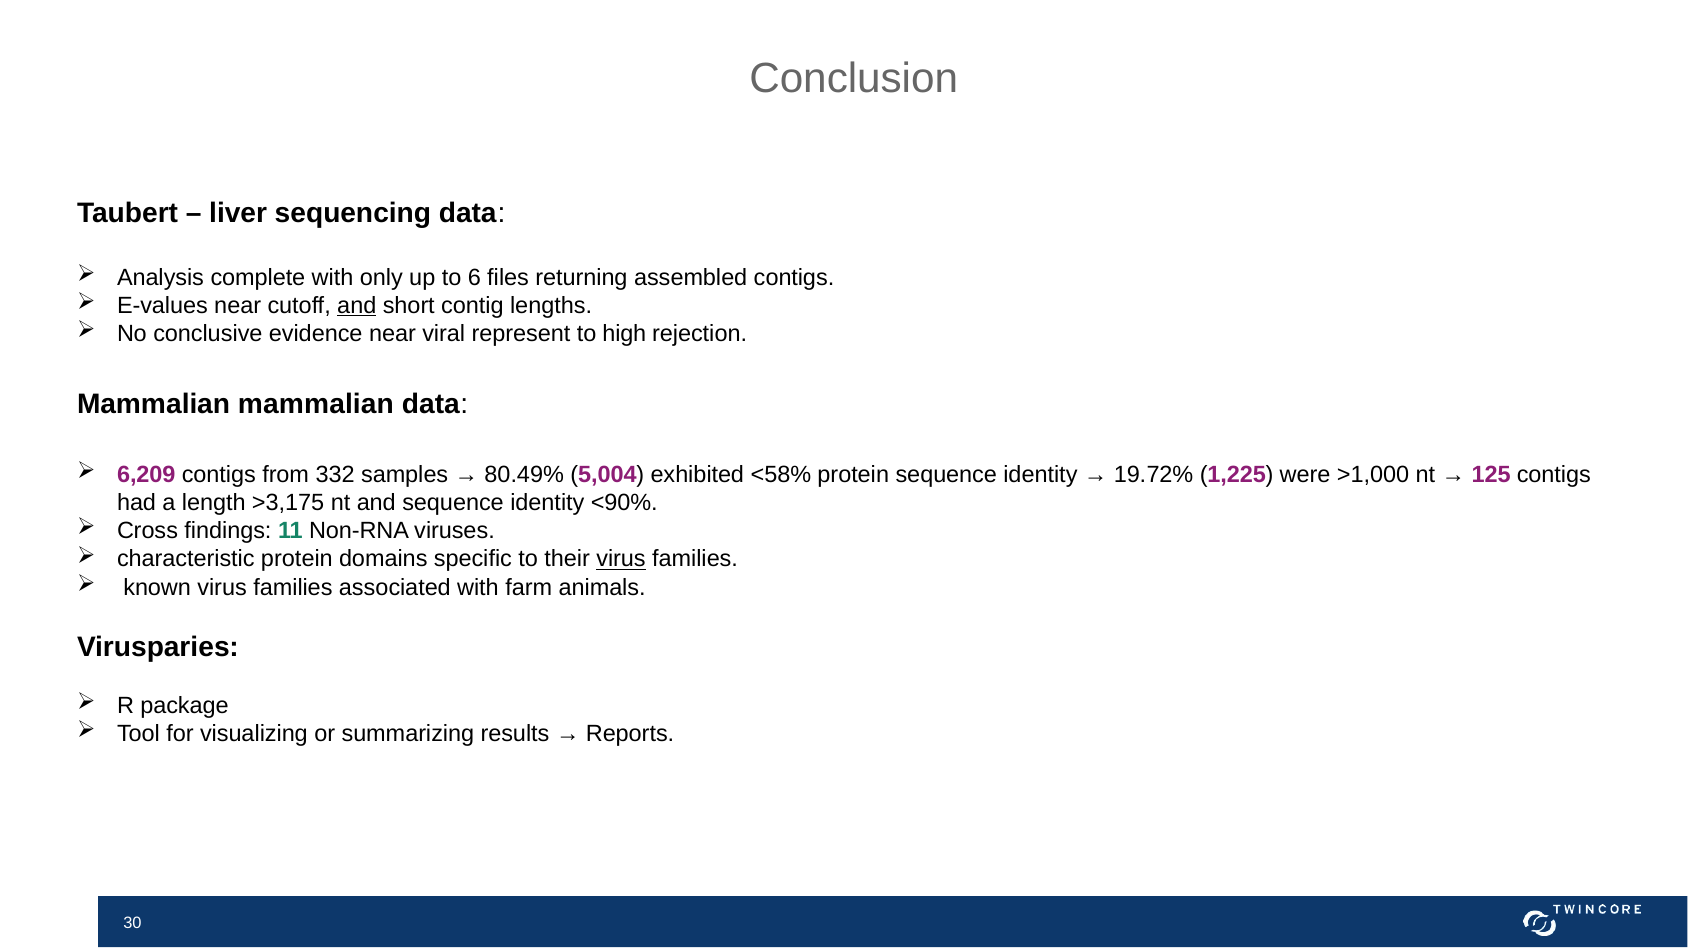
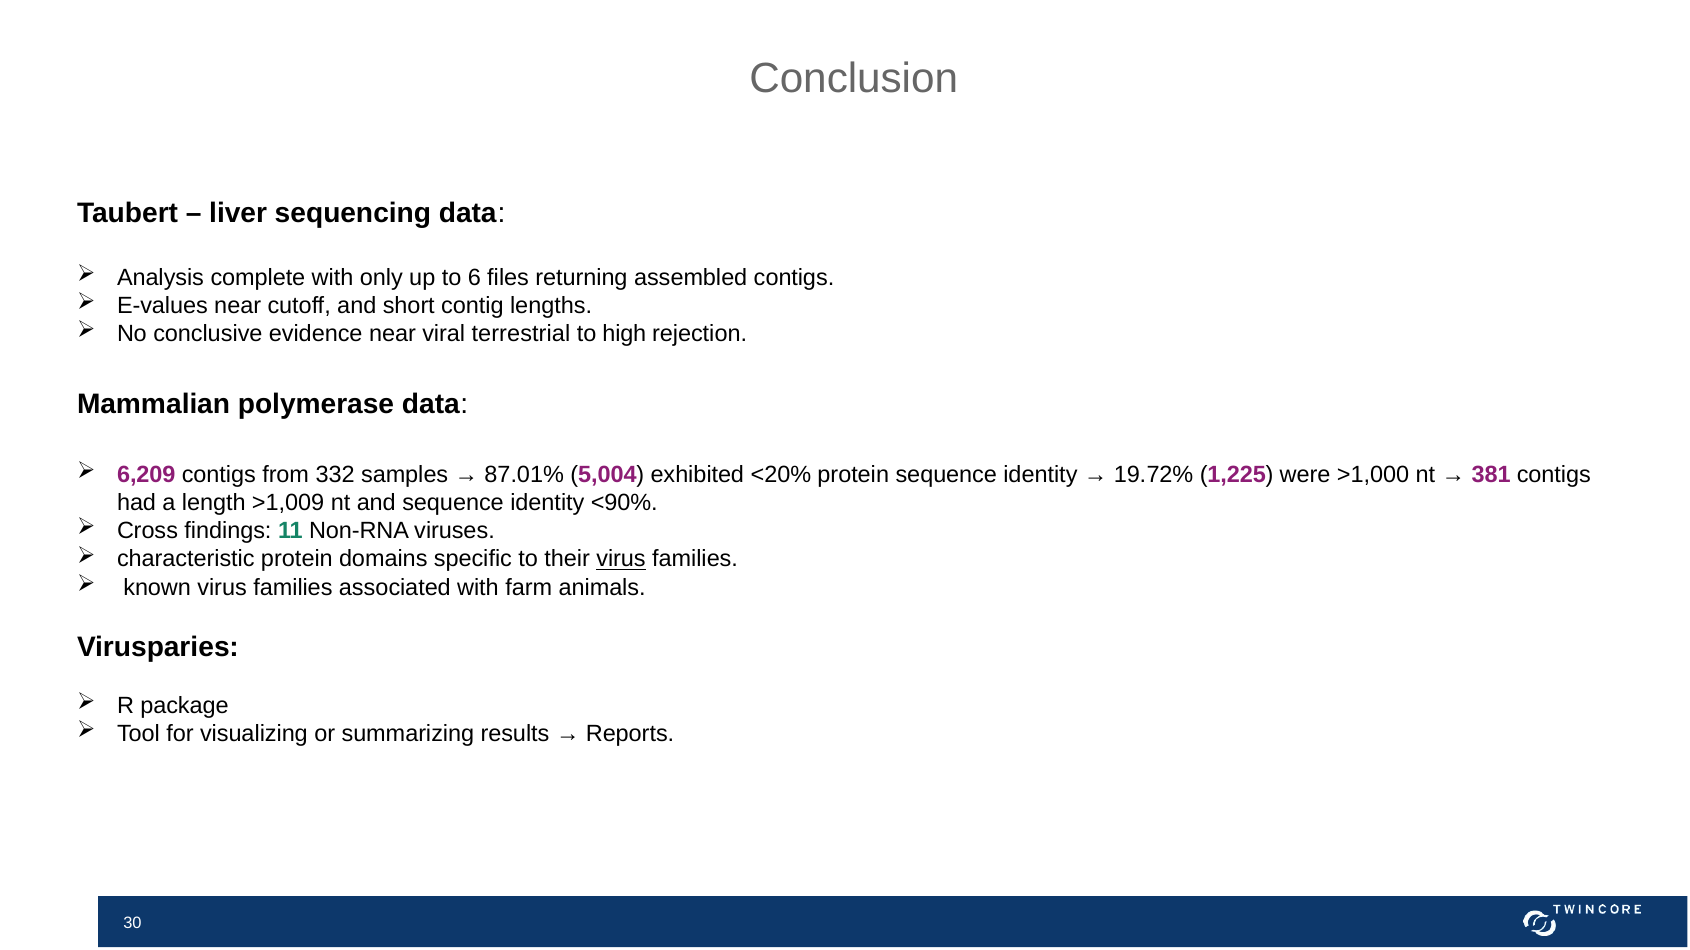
and at (357, 306) underline: present -> none
represent: represent -> terrestrial
Mammalian mammalian: mammalian -> polymerase
80.49%: 80.49% -> 87.01%
<58%: <58% -> <20%
125: 125 -> 381
>3,175: >3,175 -> >1,009
